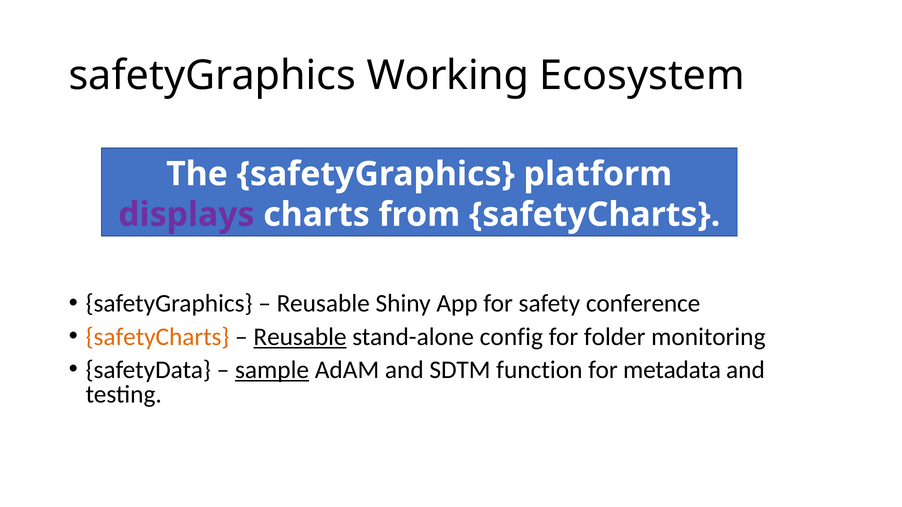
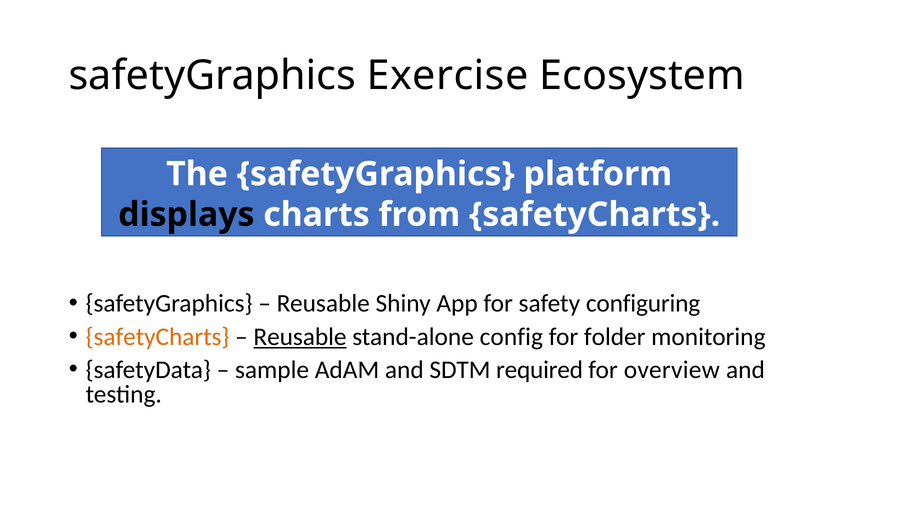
Working: Working -> Exercise
displays colour: purple -> black
conference: conference -> configuring
sample underline: present -> none
function: function -> required
metadata: metadata -> overview
